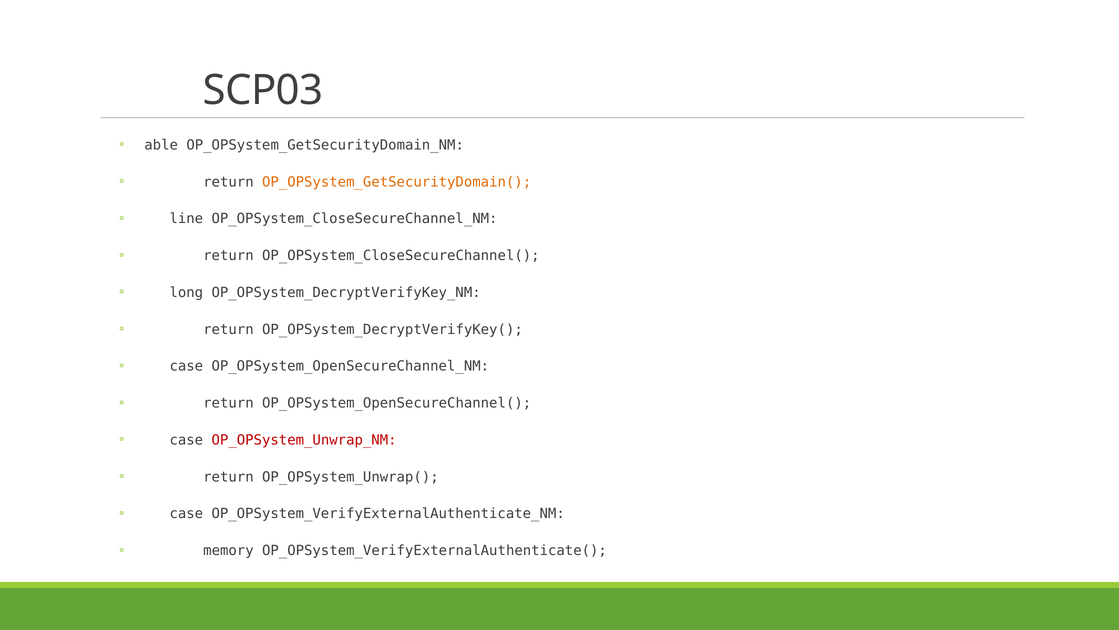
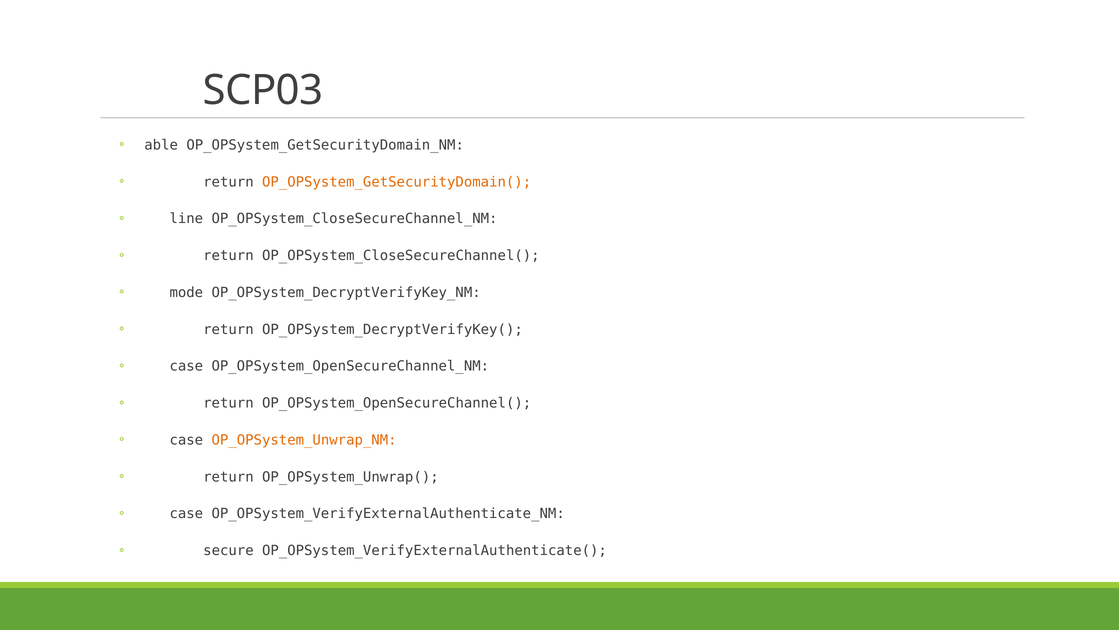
long: long -> mode
OP_OPSystem_Unwrap_NM colour: red -> orange
memory: memory -> secure
